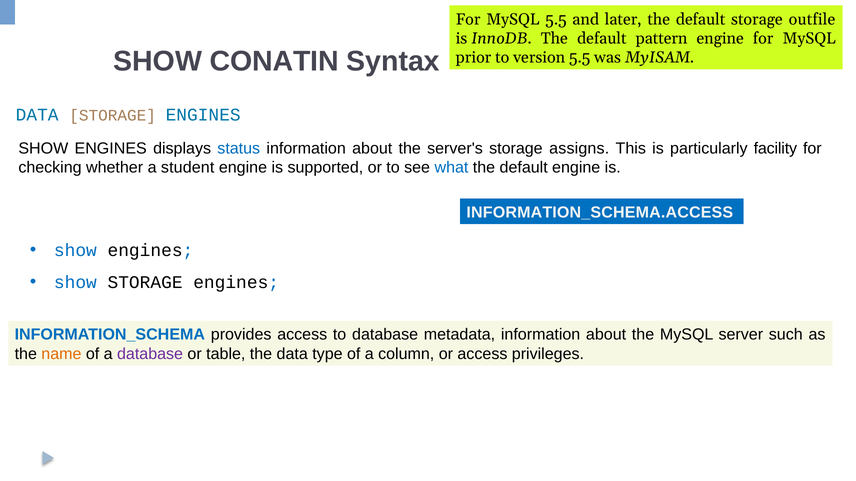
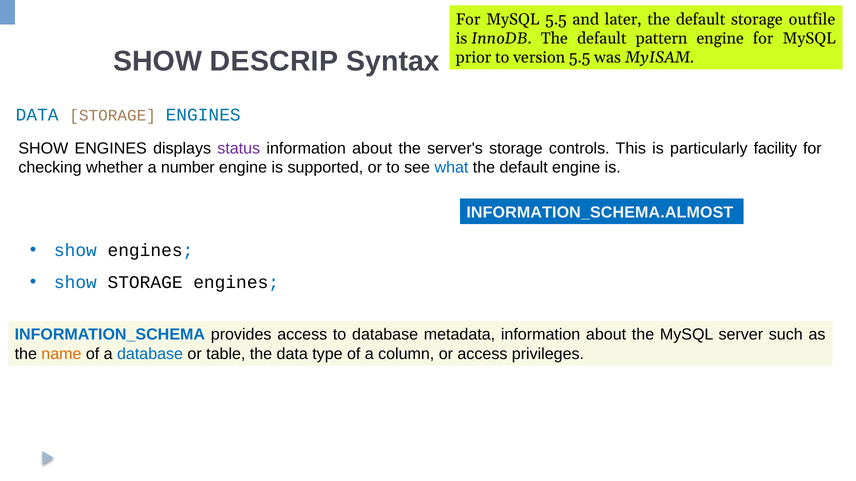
CONATIN: CONATIN -> DESCRIP
status colour: blue -> purple
assigns: assigns -> controls
student: student -> number
INFORMATION_SCHEMA.ACCESS: INFORMATION_SCHEMA.ACCESS -> INFORMATION_SCHEMA.ALMOST
database at (150, 354) colour: purple -> blue
